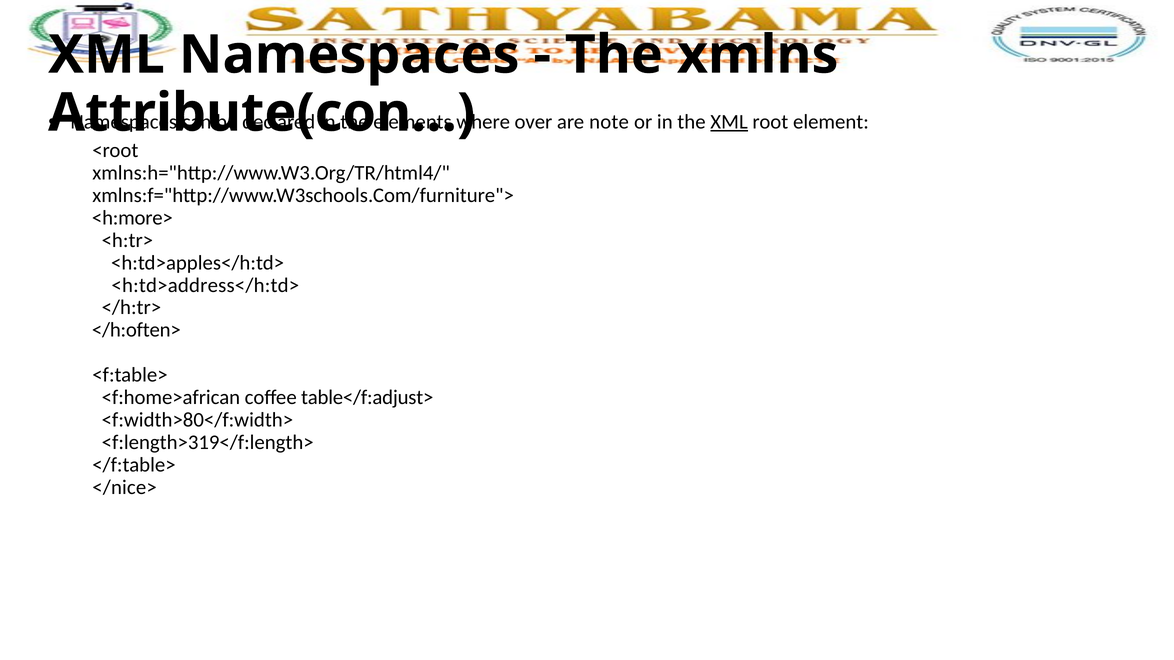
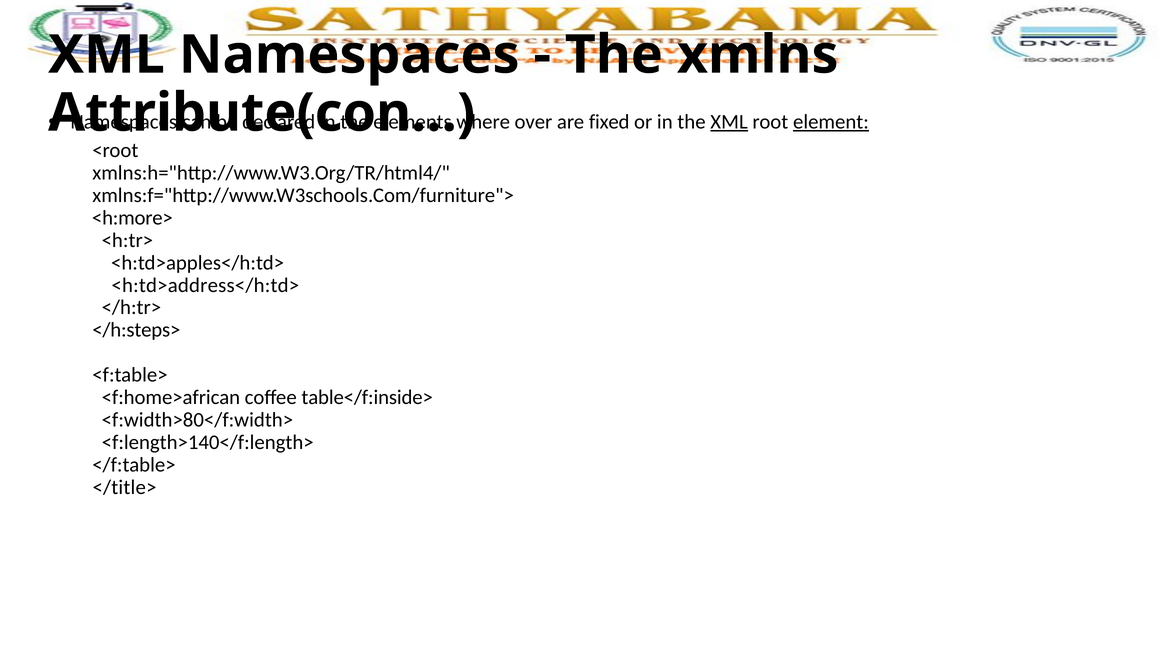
note: note -> fixed
element underline: none -> present
</h:often>: </h:often> -> </h:steps>
table</f:adjust>: table</f:adjust> -> table</f:inside>
<f:length>319</f:length>: <f:length>319</f:length> -> <f:length>140</f:length>
</nice>: </nice> -> </title>
